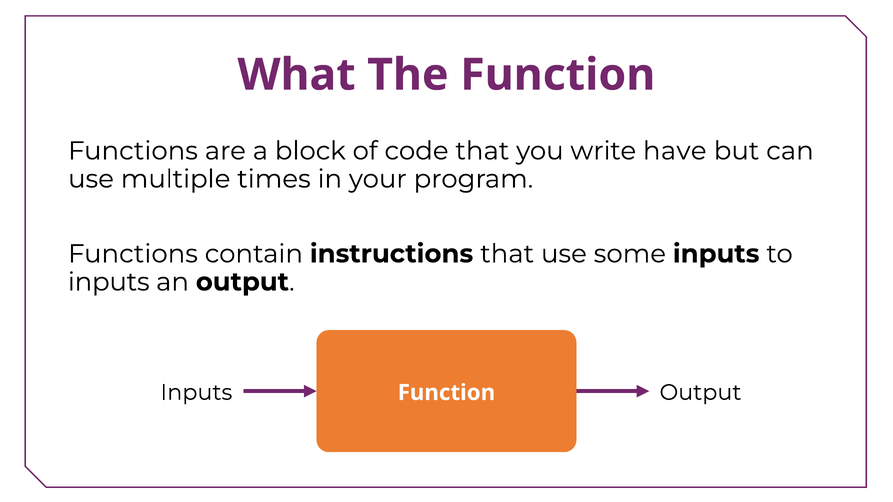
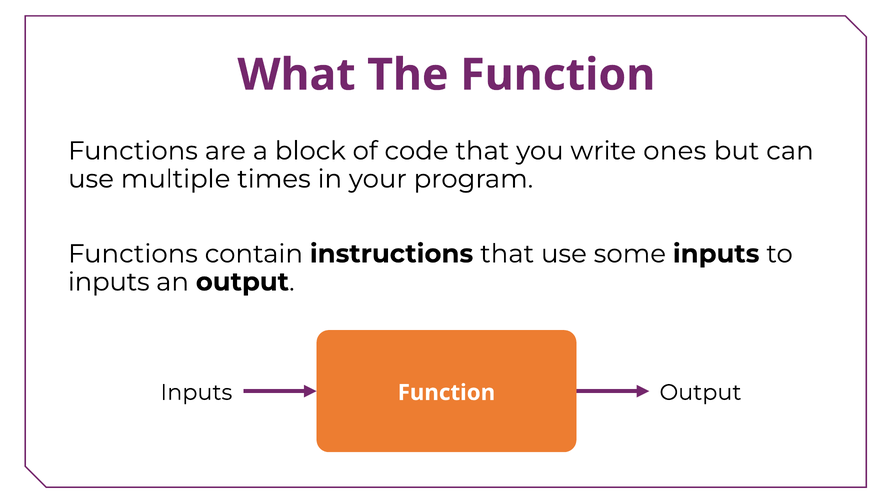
have: have -> ones
